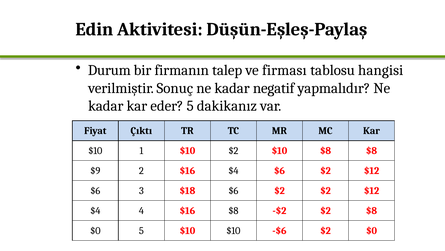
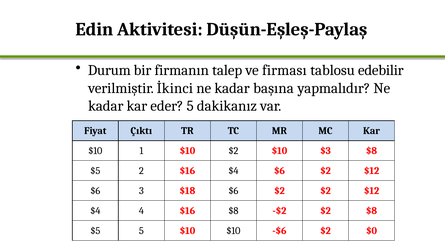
hangisi: hangisi -> edebilir
Sonuç: Sonuç -> İkinci
negatif: negatif -> başına
$10 $8: $8 -> $3
$9 at (95, 170): $9 -> $5
$0 at (95, 230): $0 -> $5
